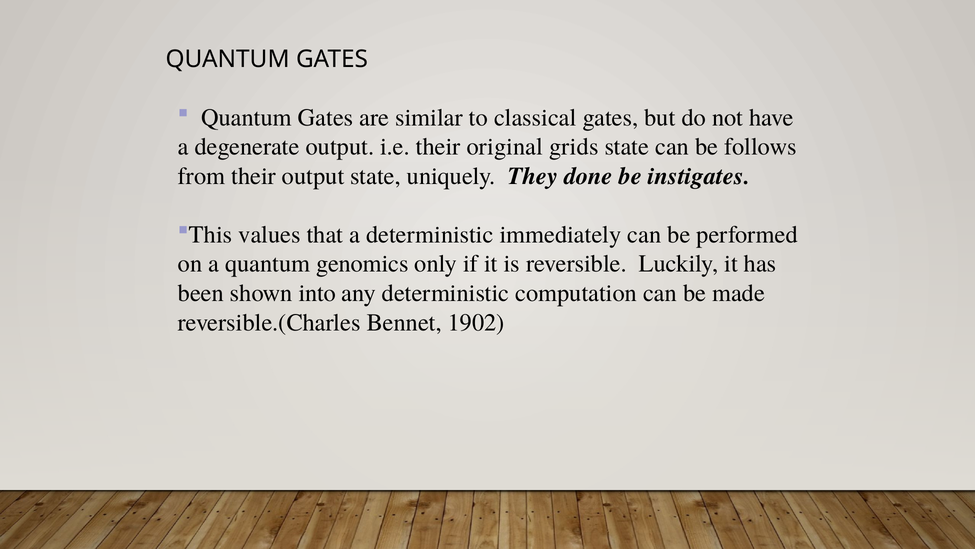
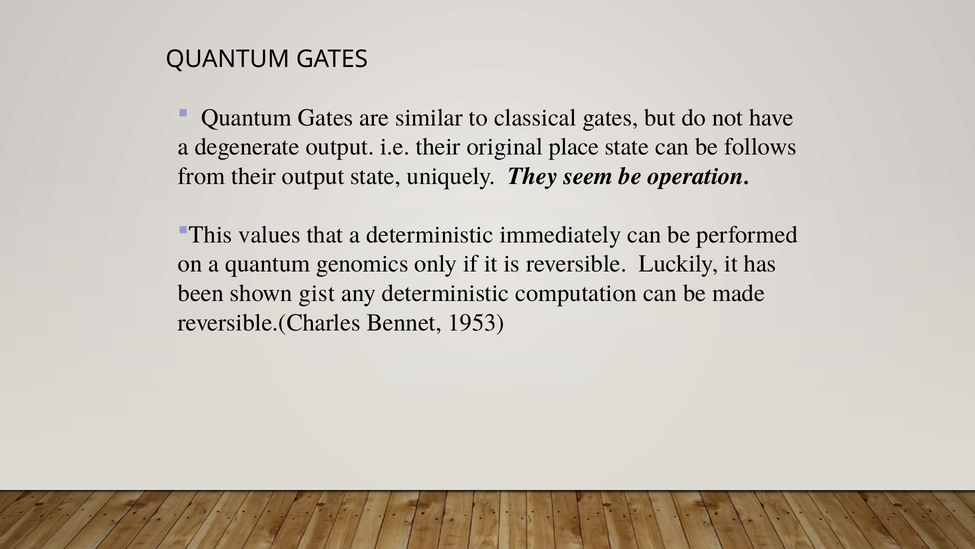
grids: grids -> place
done: done -> seem
instigates: instigates -> operation
into: into -> gist
1902: 1902 -> 1953
